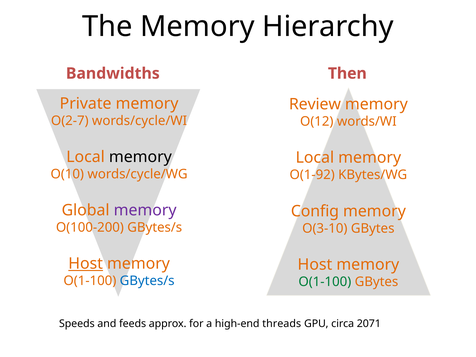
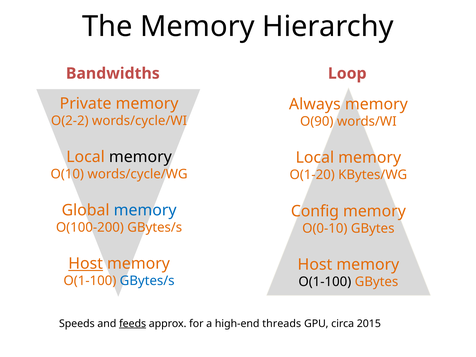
Then: Then -> Loop
Review: Review -> Always
O(2-7: O(2-7 -> O(2-2
O(12: O(12 -> O(90
O(1-92: O(1-92 -> O(1-20
memory at (145, 210) colour: purple -> blue
O(3-10: O(3-10 -> O(0-10
O(1-100 at (325, 282) colour: green -> black
feeds underline: none -> present
2071: 2071 -> 2015
